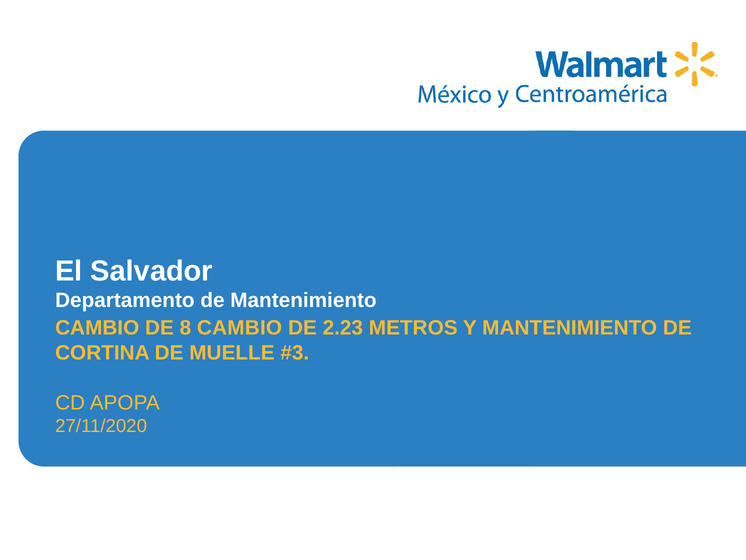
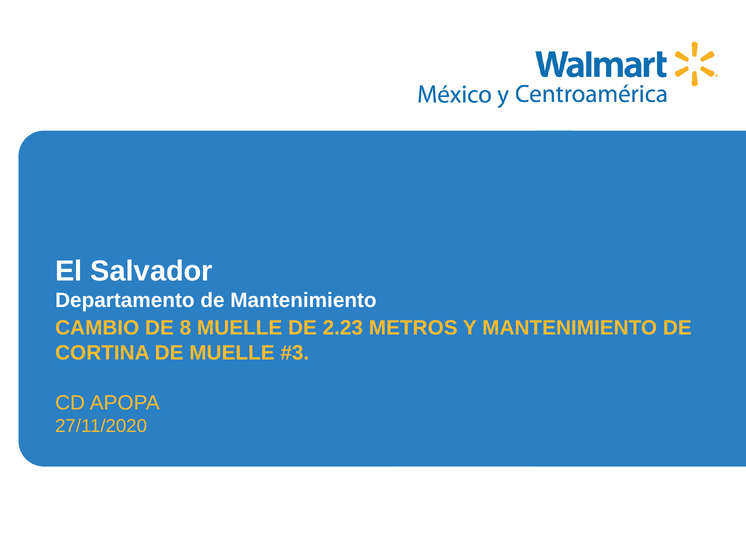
8 CAMBIO: CAMBIO -> MUELLE
